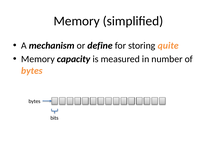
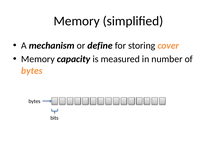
quite: quite -> cover
